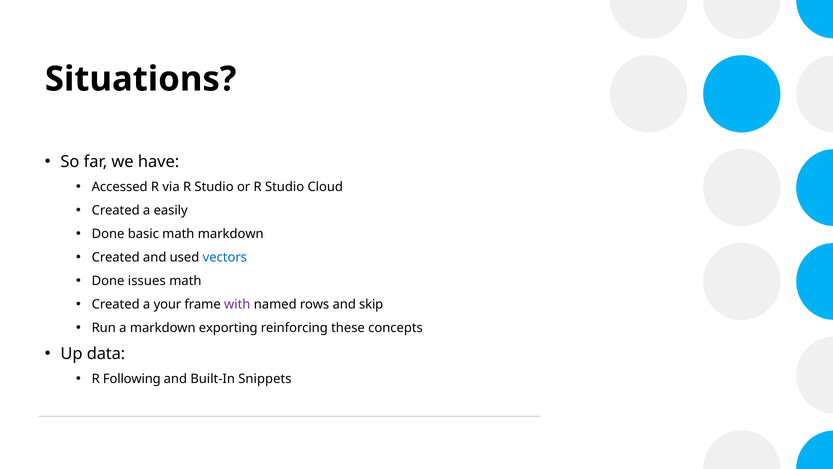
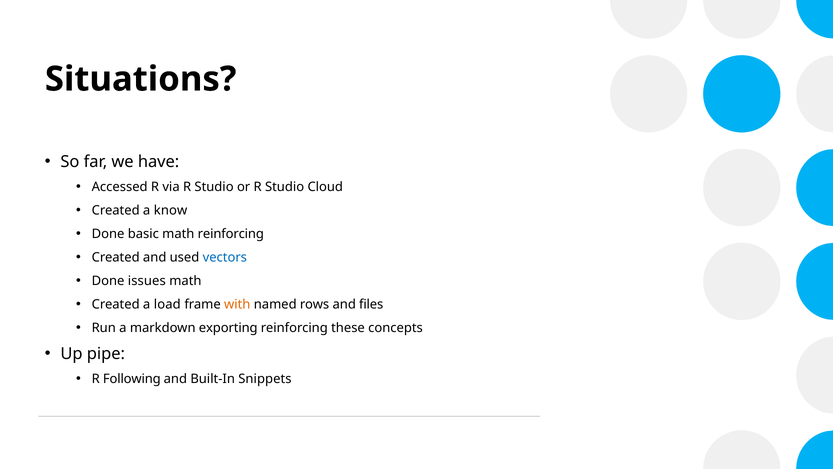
easily: easily -> know
math markdown: markdown -> reinforcing
your: your -> load
with colour: purple -> orange
skip: skip -> files
data: data -> pipe
